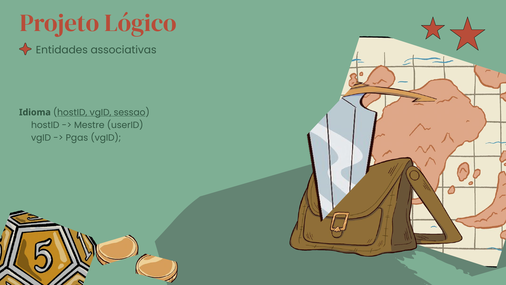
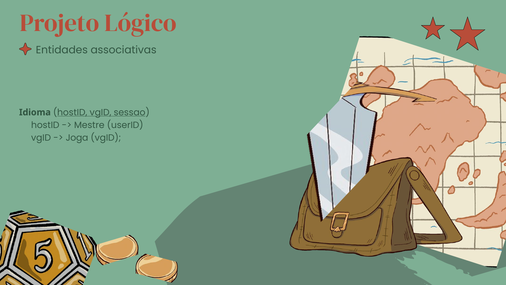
Pgas: Pgas -> Joga
